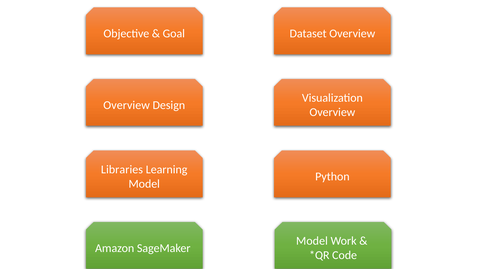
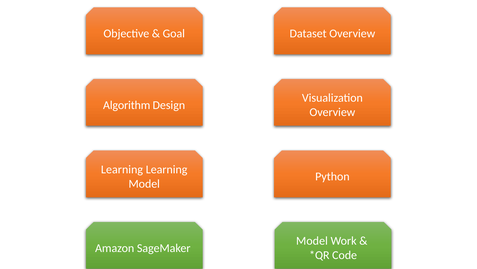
Overview at (127, 105): Overview -> Algorithm
Libraries at (122, 169): Libraries -> Learning
